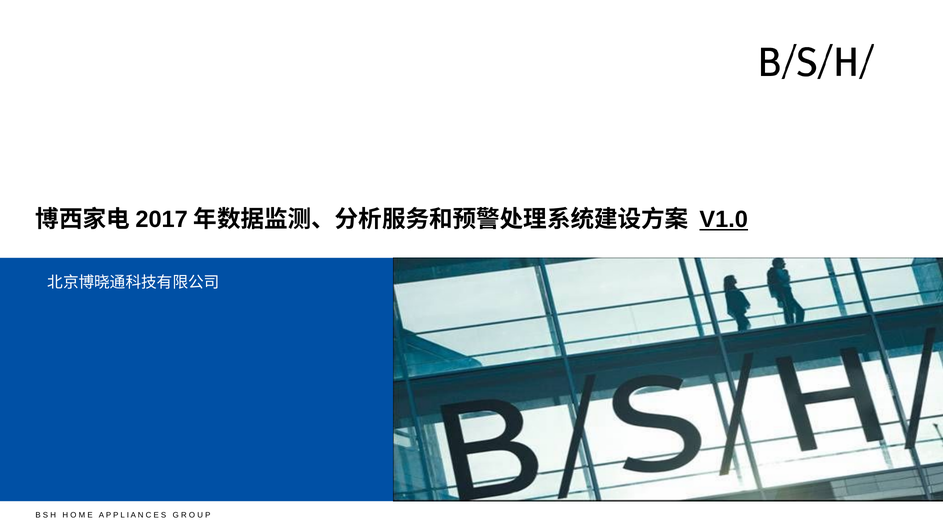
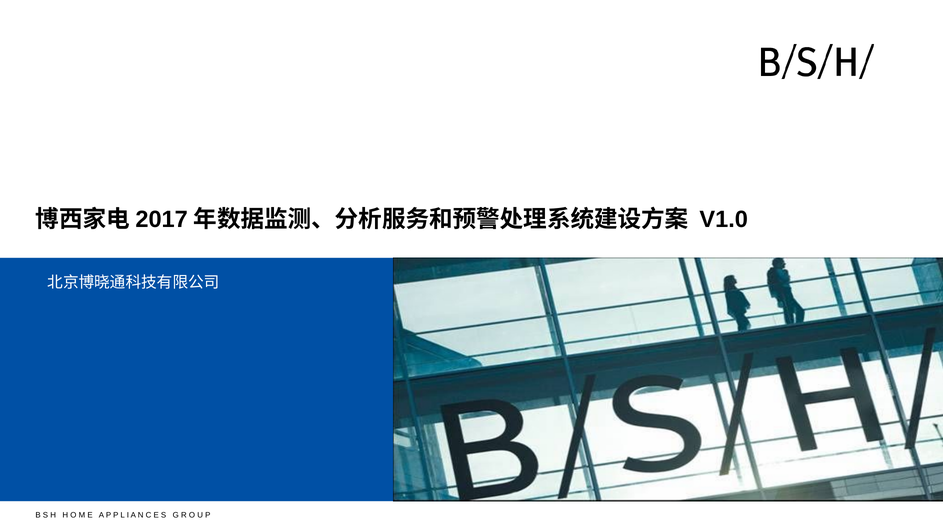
V1.0 underline: present -> none
